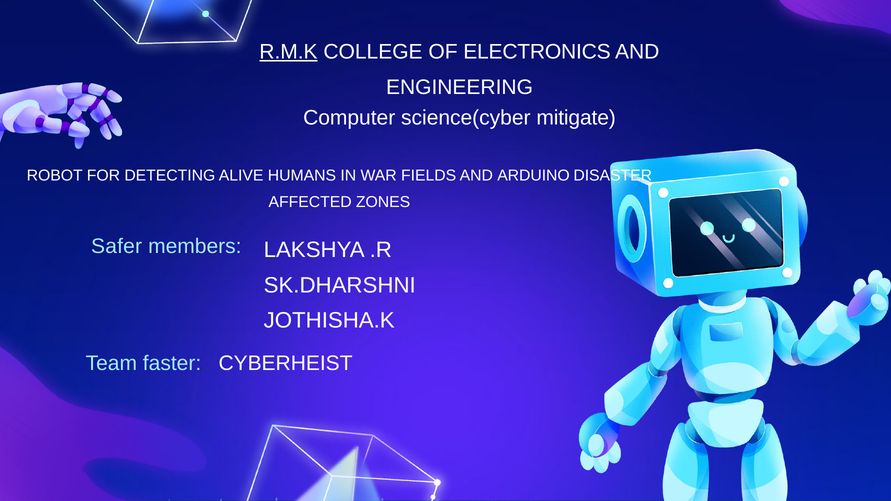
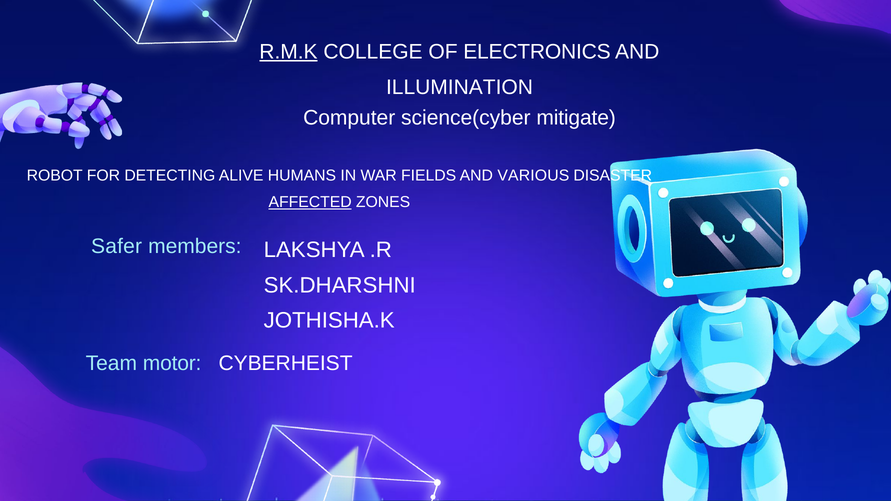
ENGINEERING: ENGINEERING -> ILLUMINATION
ARDUINO: ARDUINO -> VARIOUS
AFFECTED underline: none -> present
faster: faster -> motor
